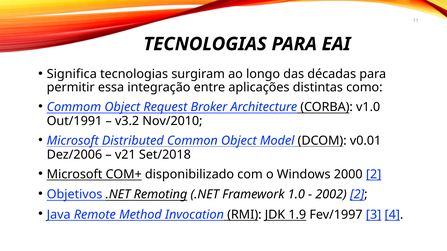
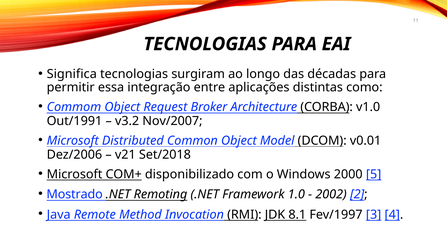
Nov/2010: Nov/2010 -> Nov/2007
2000 2: 2 -> 5
Objetivos: Objetivos -> Mostrado
1.9: 1.9 -> 8.1
